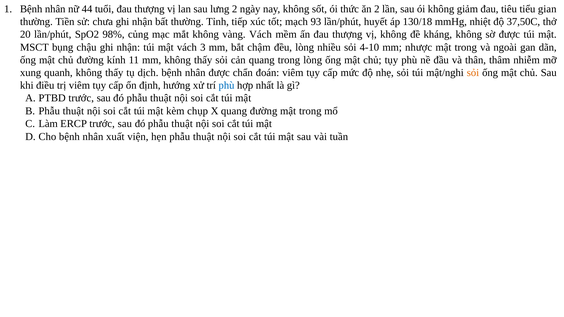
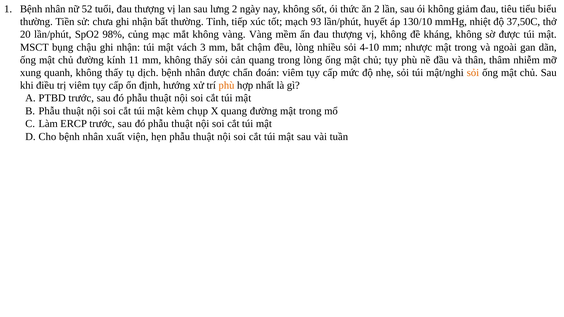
44: 44 -> 52
gian: gian -> biểu
130/18: 130/18 -> 130/10
vàng Vách: Vách -> Vàng
phù at (227, 85) colour: blue -> orange
